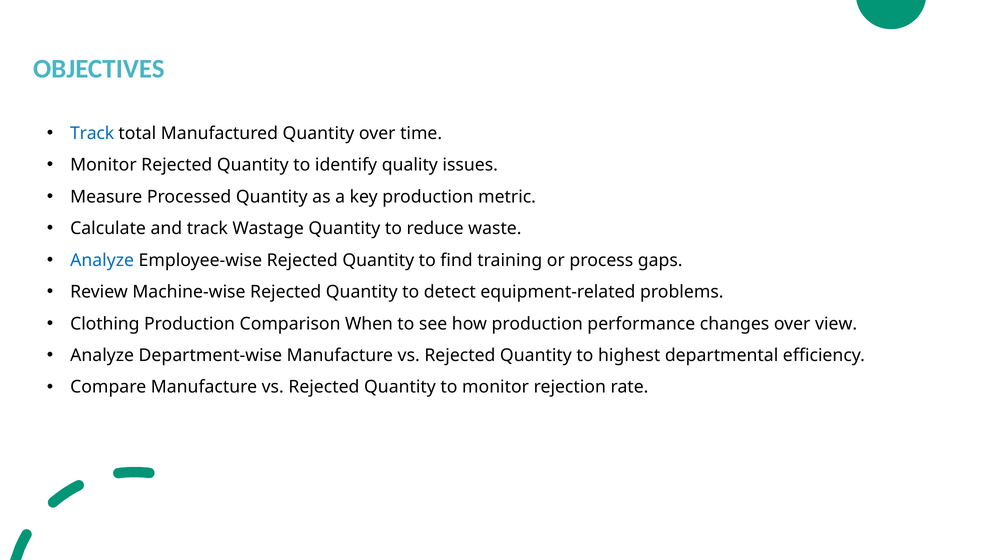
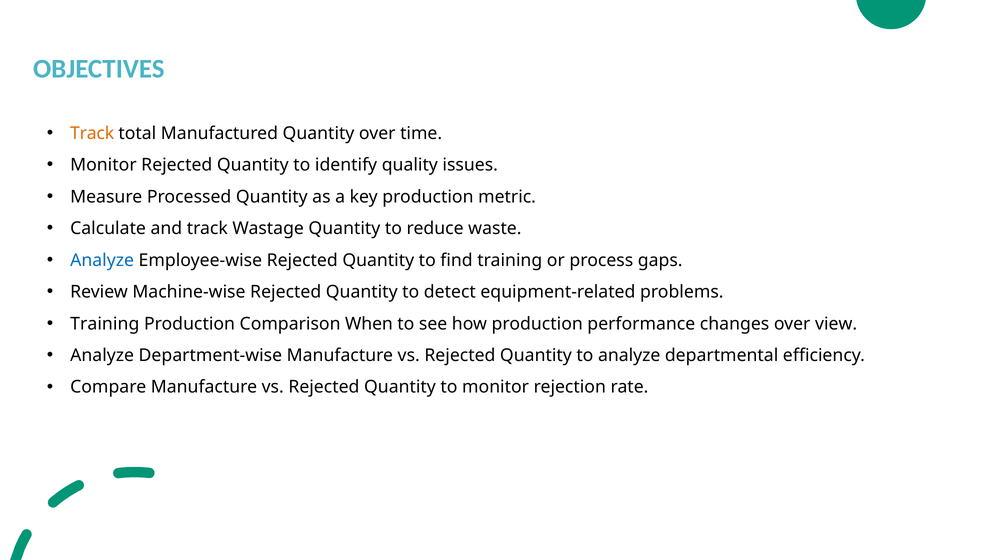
Track at (92, 133) colour: blue -> orange
Clothing at (105, 323): Clothing -> Training
to highest: highest -> analyze
